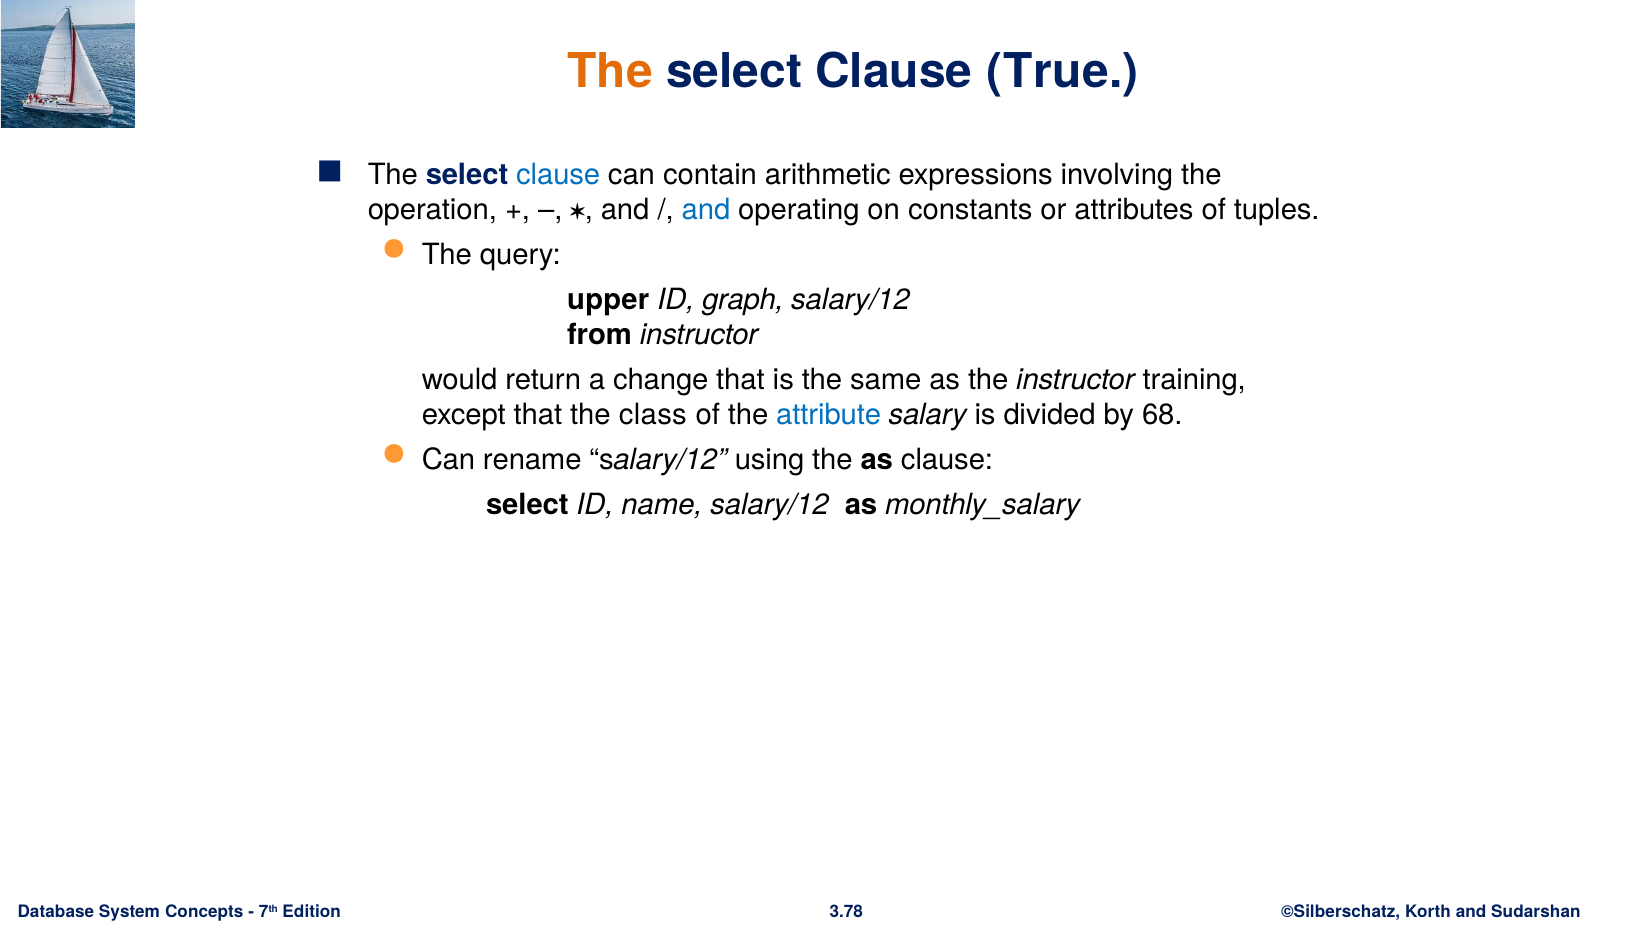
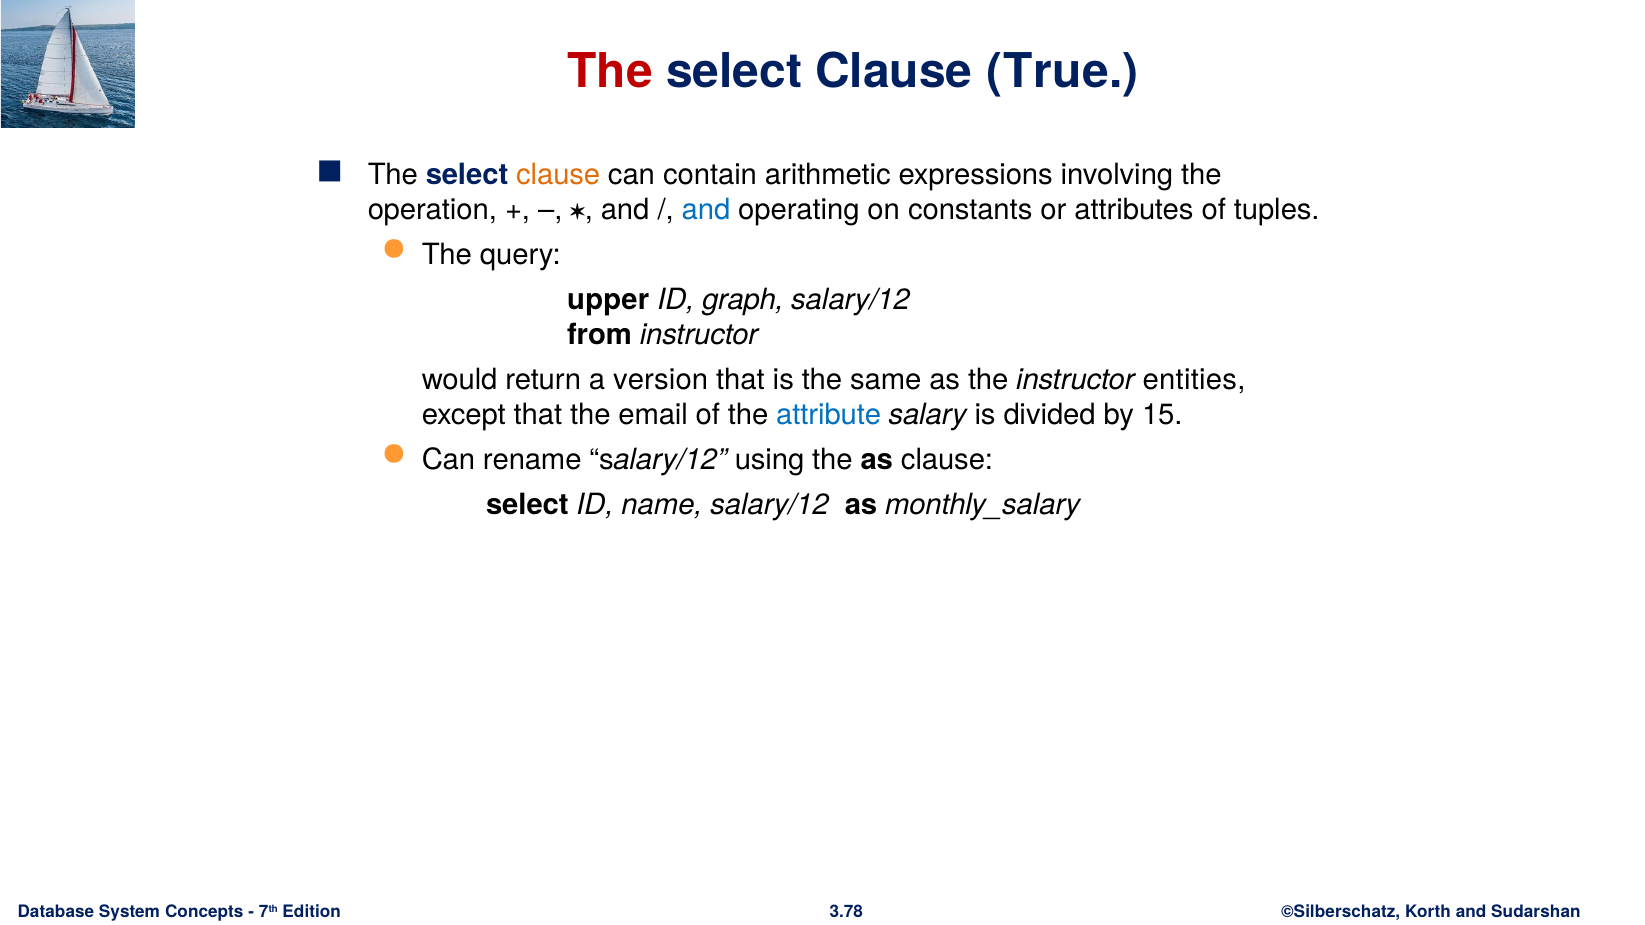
The at (610, 72) colour: orange -> red
clause at (558, 175) colour: blue -> orange
change: change -> version
training: training -> entities
class: class -> email
68: 68 -> 15
